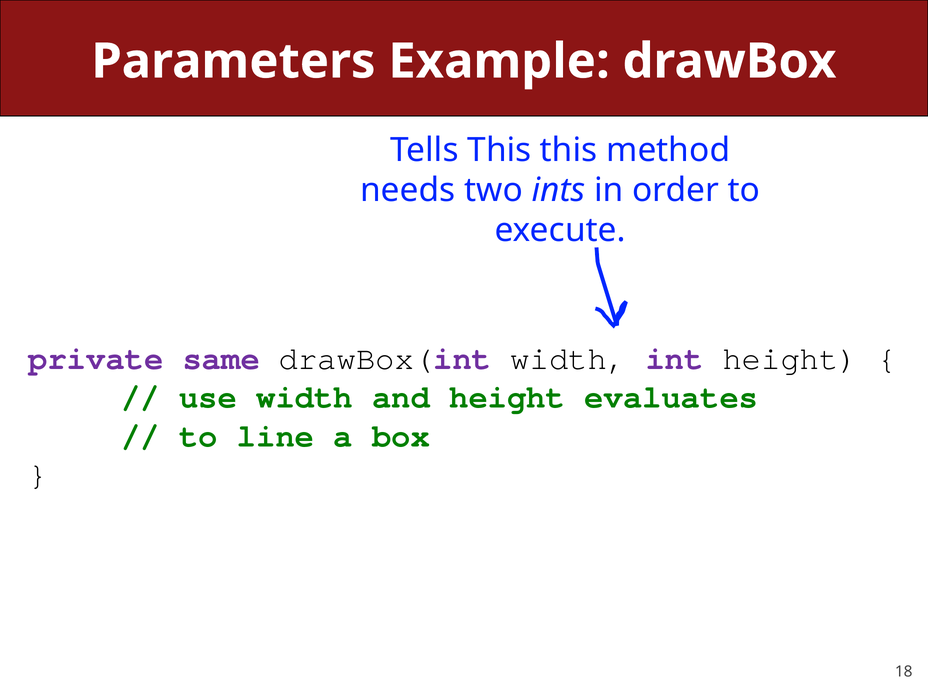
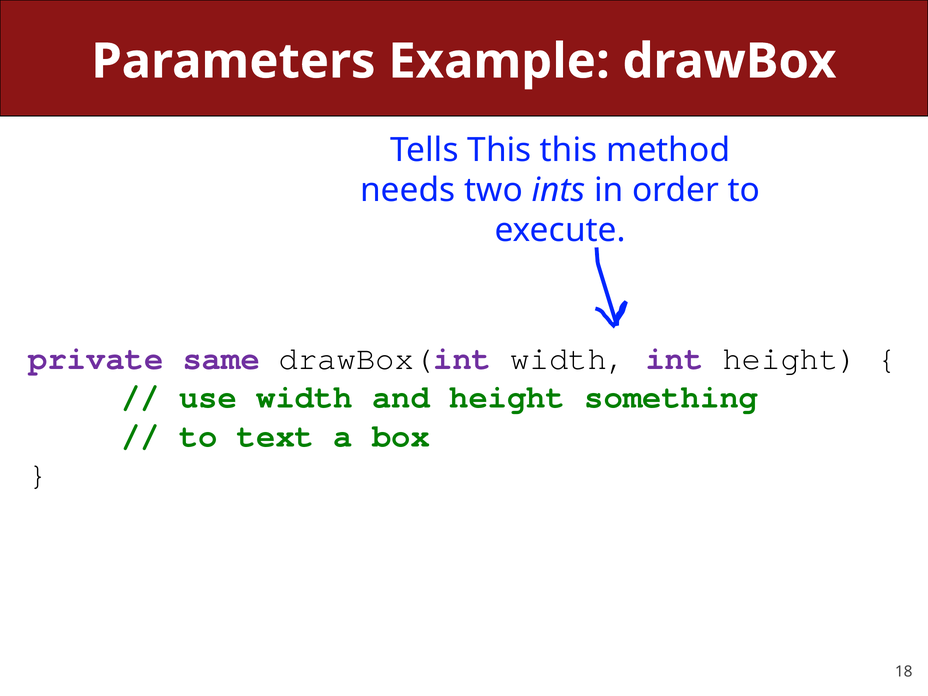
evaluates: evaluates -> something
line: line -> text
